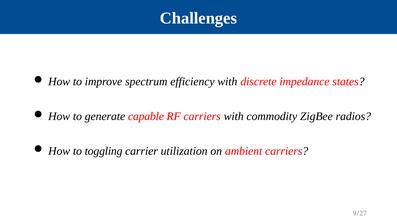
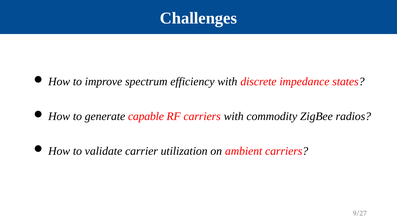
toggling: toggling -> validate
